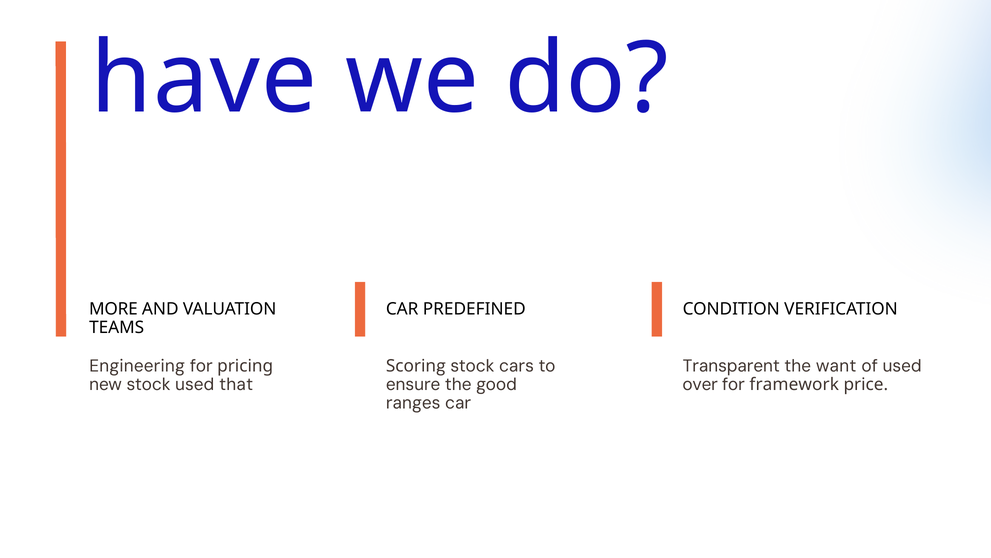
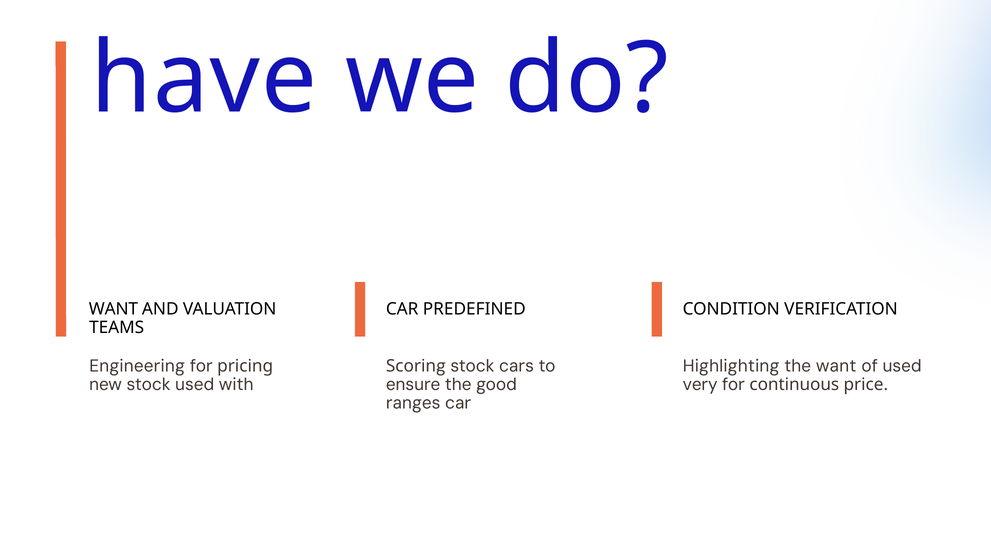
MORE at (113, 309): MORE -> WANT
Transparent: Transparent -> Highlighting
that: that -> with
over: over -> very
framework: framework -> continuous
